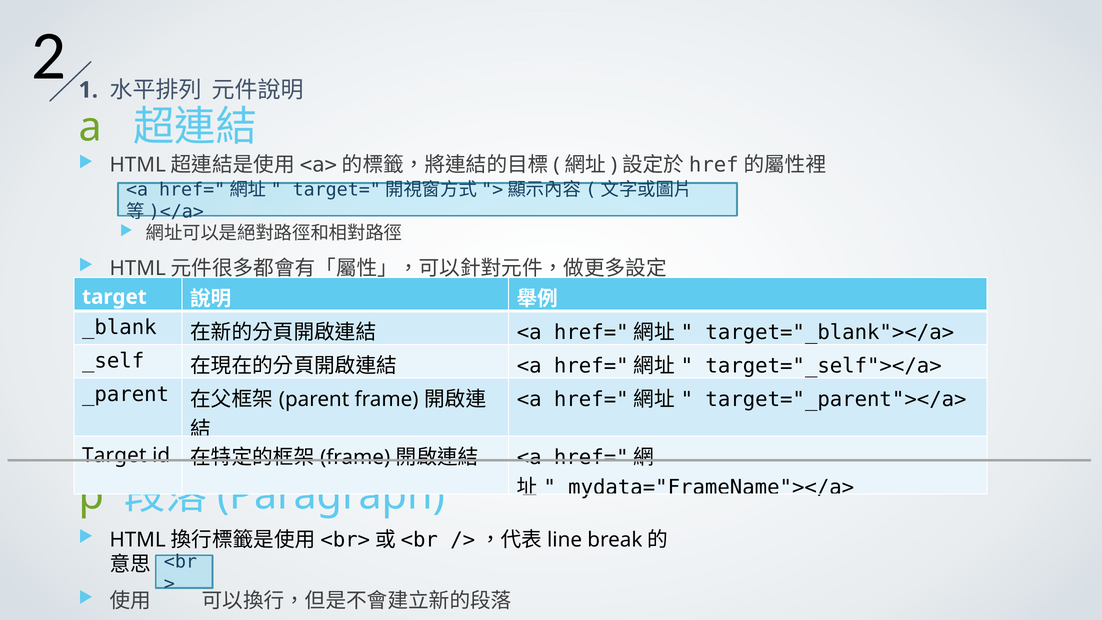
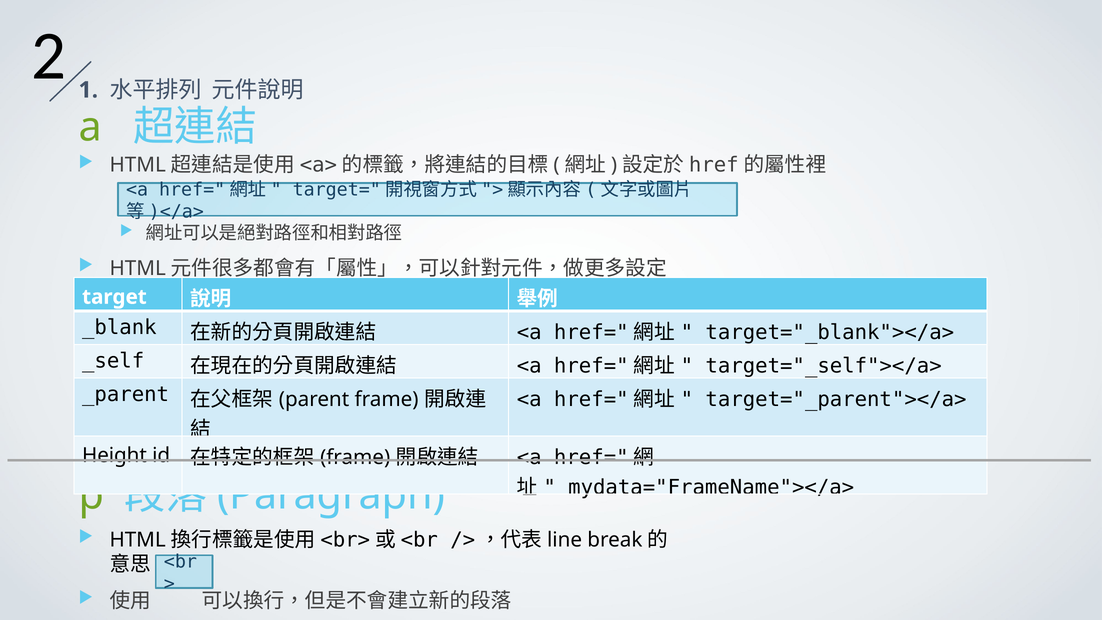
Target at (114, 455): Target -> Height
